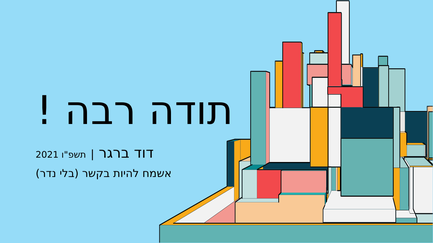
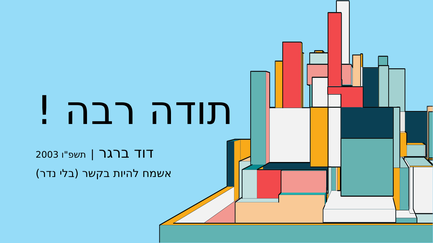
2021: 2021 -> 2003
